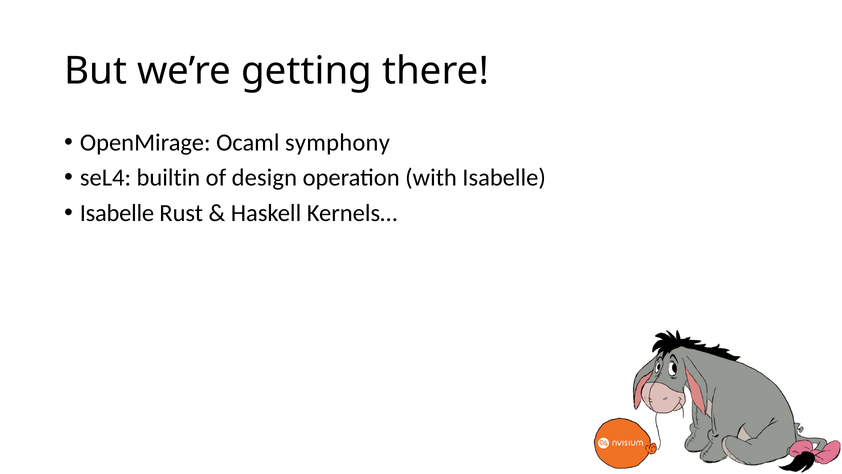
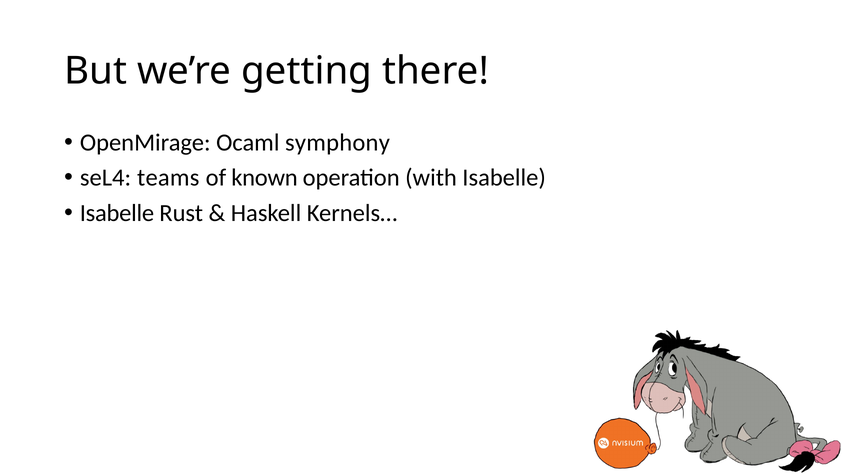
builtin: builtin -> teams
design: design -> known
